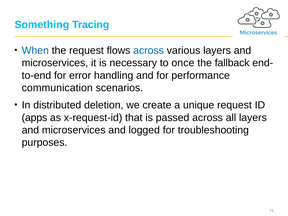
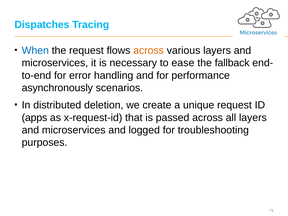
Something: Something -> Dispatches
across at (149, 50) colour: blue -> orange
once: once -> ease
communication: communication -> asynchronously
